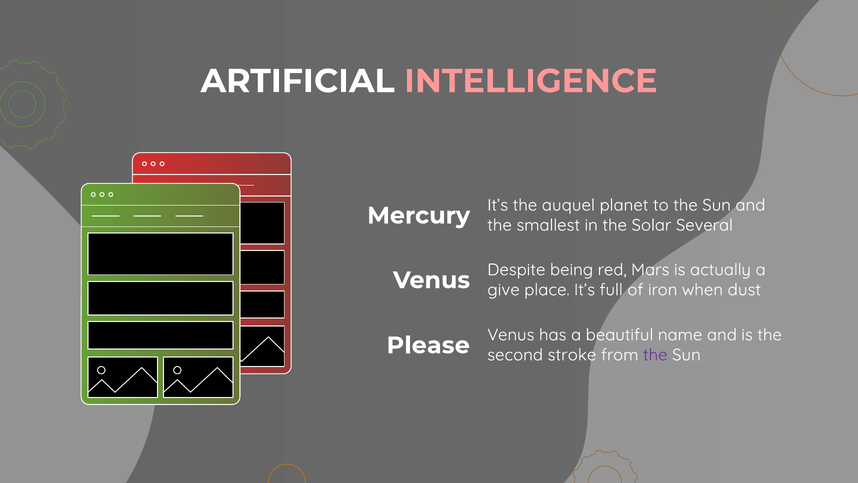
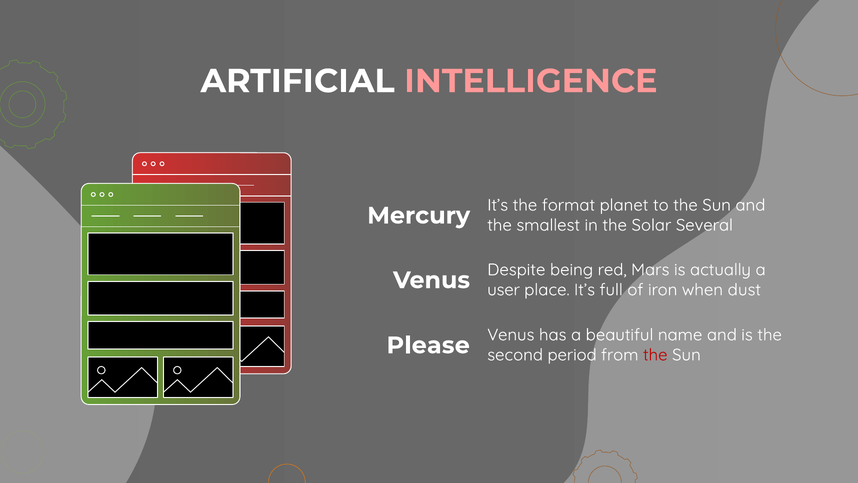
auquel: auquel -> format
give: give -> user
stroke: stroke -> period
the at (655, 355) colour: purple -> red
